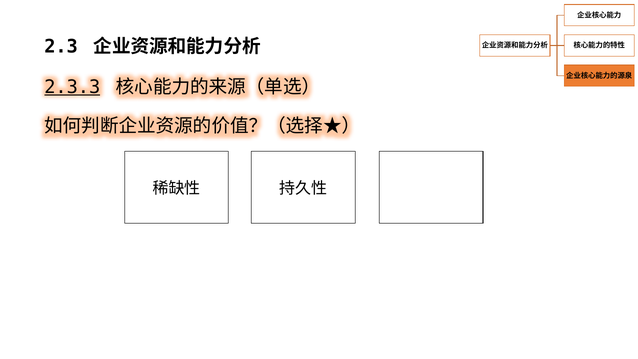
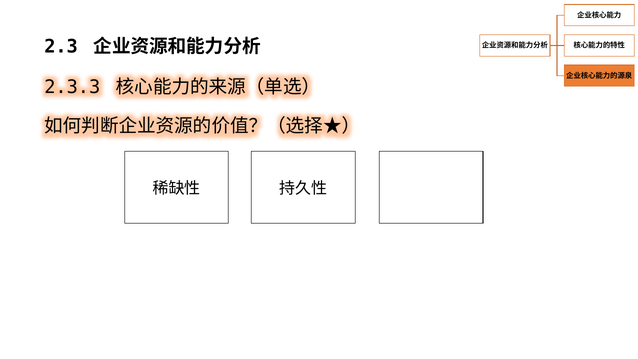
2.3.3 underline: present -> none
